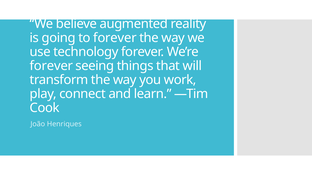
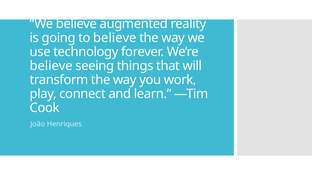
to forever: forever -> believe
forever at (51, 66): forever -> believe
